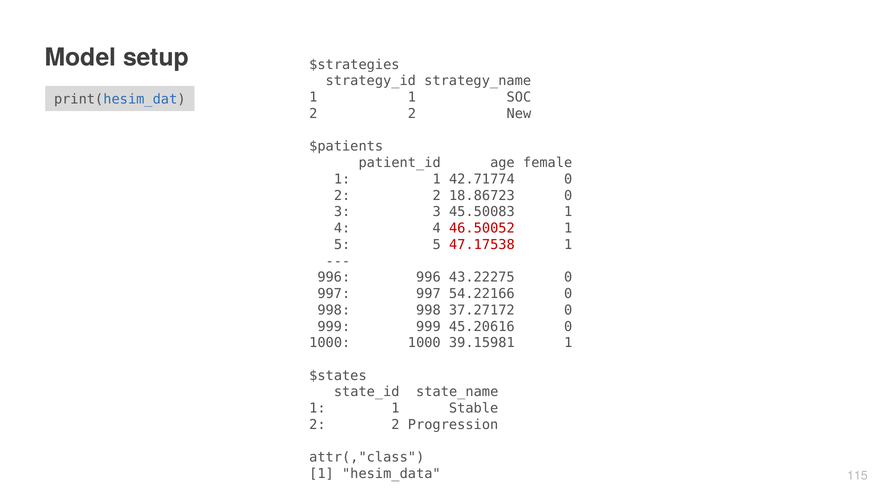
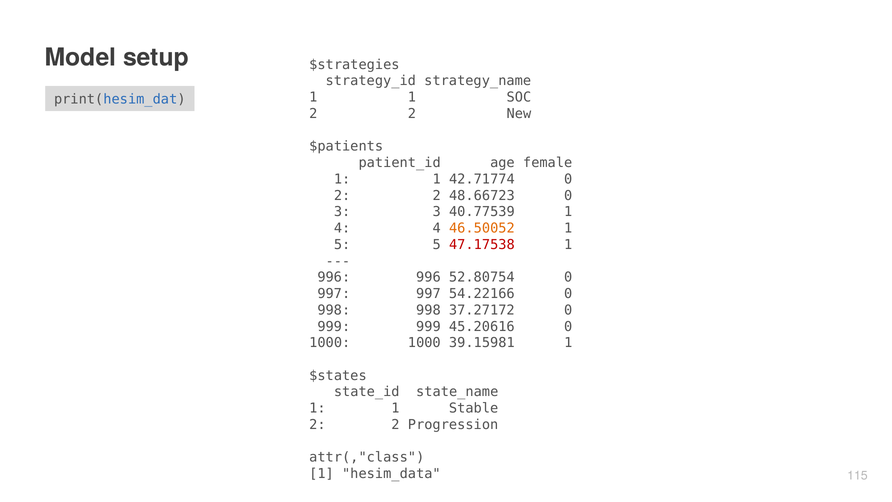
18.86723: 18.86723 -> 48.66723
45.50083: 45.50083 -> 40.77539
46.50052 colour: red -> orange
43.22275: 43.22275 -> 52.80754
